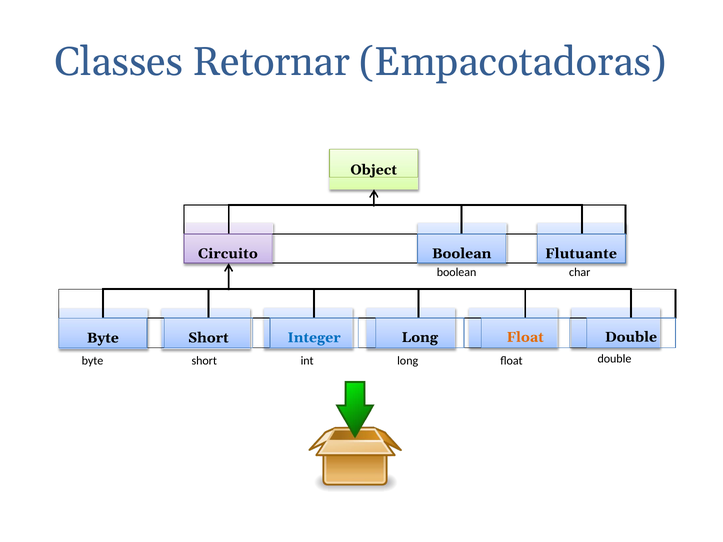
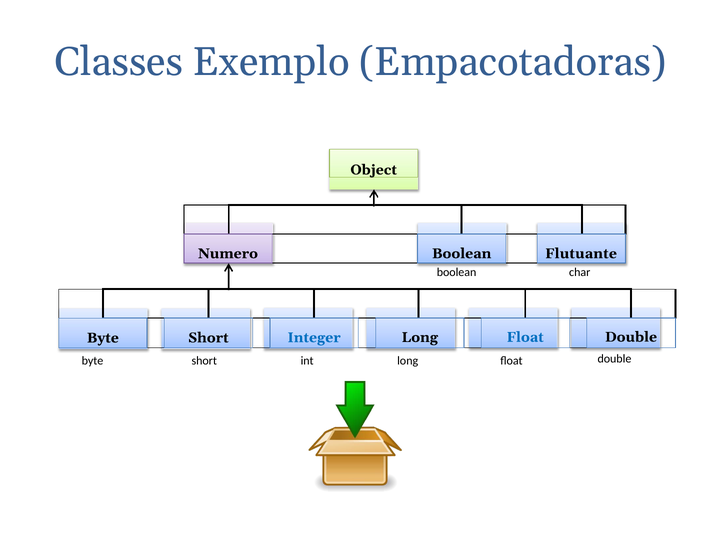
Retornar: Retornar -> Exemplo
Circuito: Circuito -> Numero
Float at (525, 337) colour: orange -> blue
